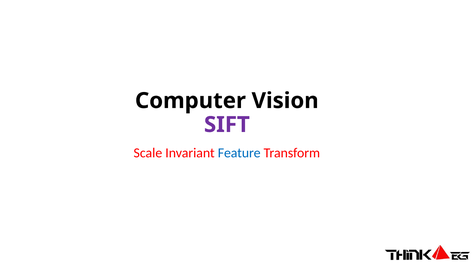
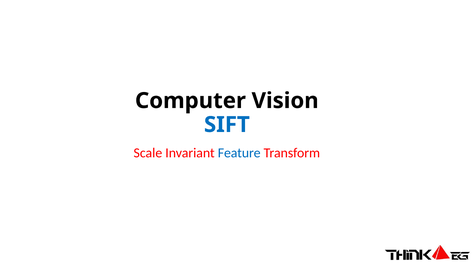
SIFT colour: purple -> blue
